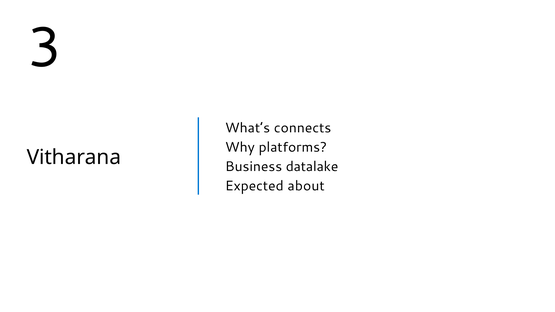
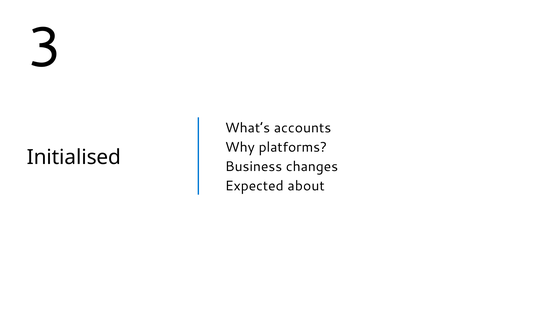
connects: connects -> accounts
Vitharana: Vitharana -> Initialised
datalake: datalake -> changes
